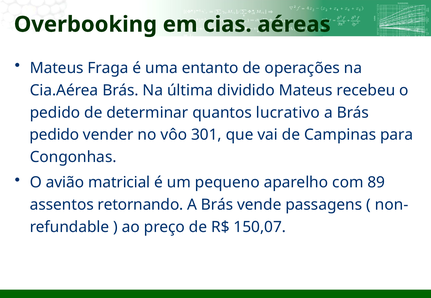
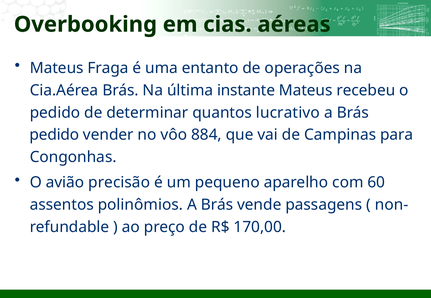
dividido: dividido -> instante
301: 301 -> 884
matricial: matricial -> precisão
89: 89 -> 60
retornando: retornando -> polinômios
150,07: 150,07 -> 170,00
